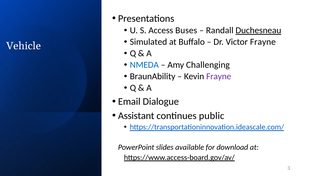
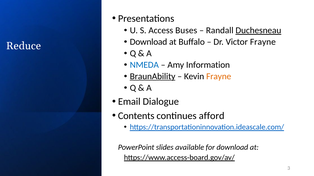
Simulated at (148, 42): Simulated -> Download
Vehicle: Vehicle -> Reduce
Challenging: Challenging -> Information
BraunAbility underline: none -> present
Frayne at (219, 77) colour: purple -> orange
Assistant: Assistant -> Contents
public: public -> afford
